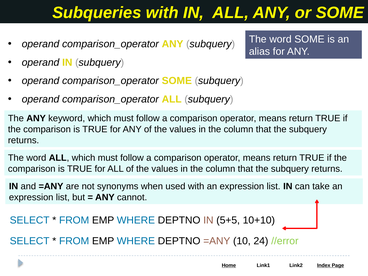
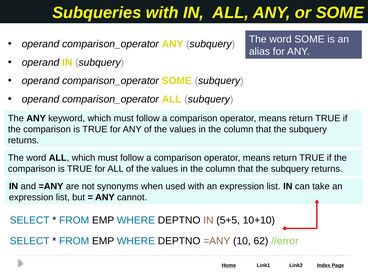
24: 24 -> 62
